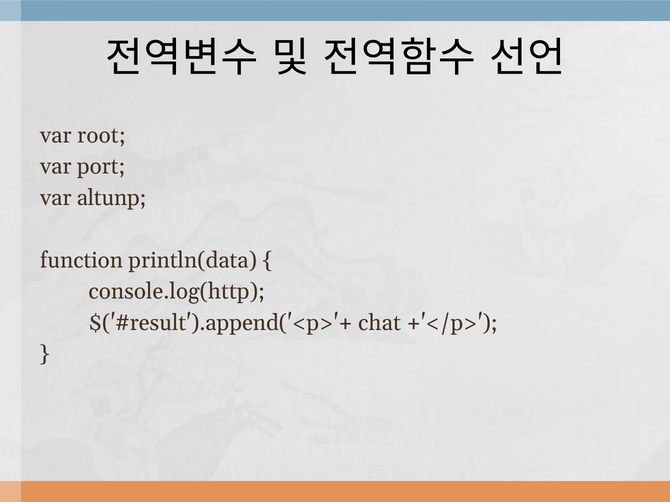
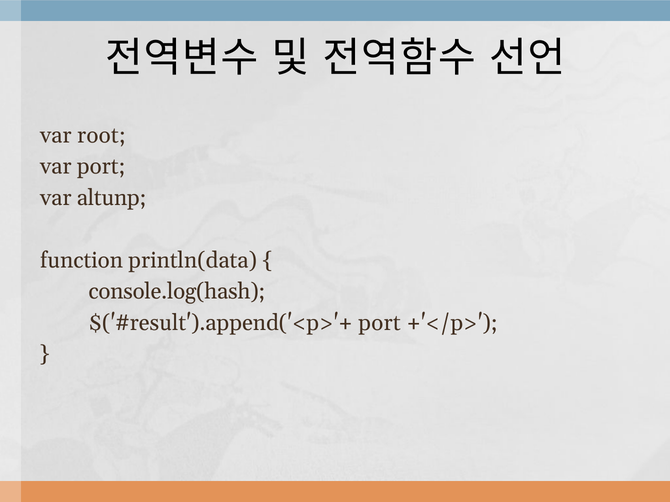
console.log(http: console.log(http -> console.log(hash
chat at (380, 323): chat -> port
